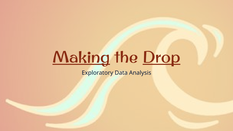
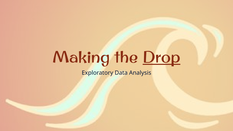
Making underline: present -> none
